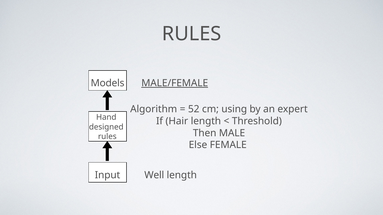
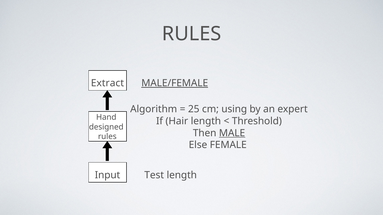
Models: Models -> Extract
52: 52 -> 25
MALE underline: none -> present
Well: Well -> Test
